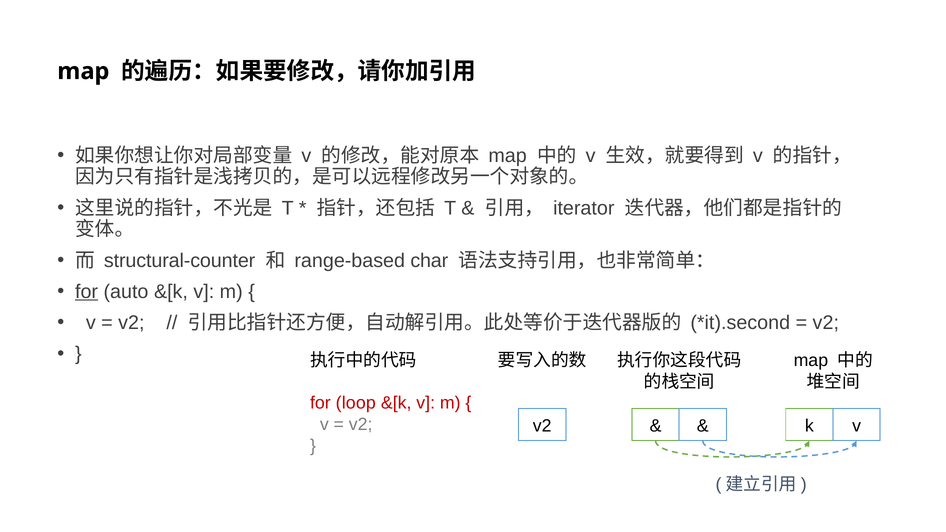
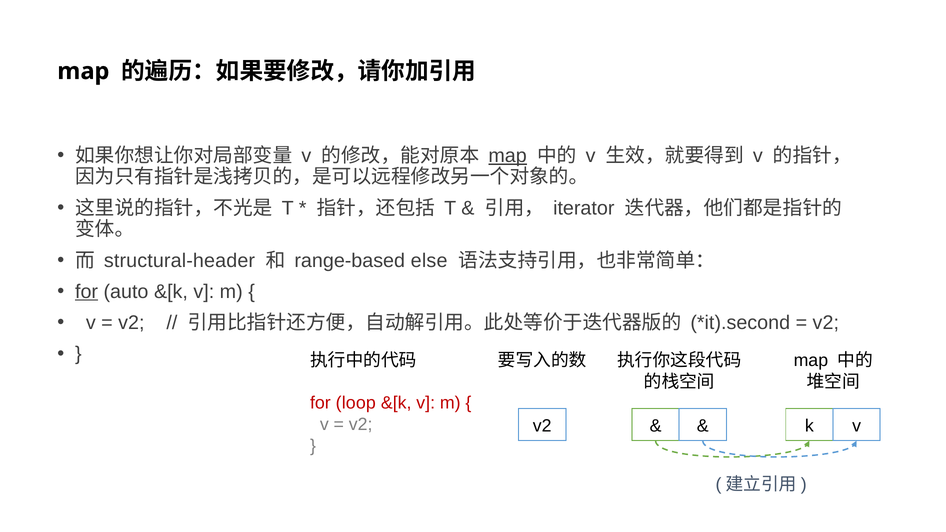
map at (508, 156) underline: none -> present
structural-counter: structural-counter -> structural-header
char: char -> else
